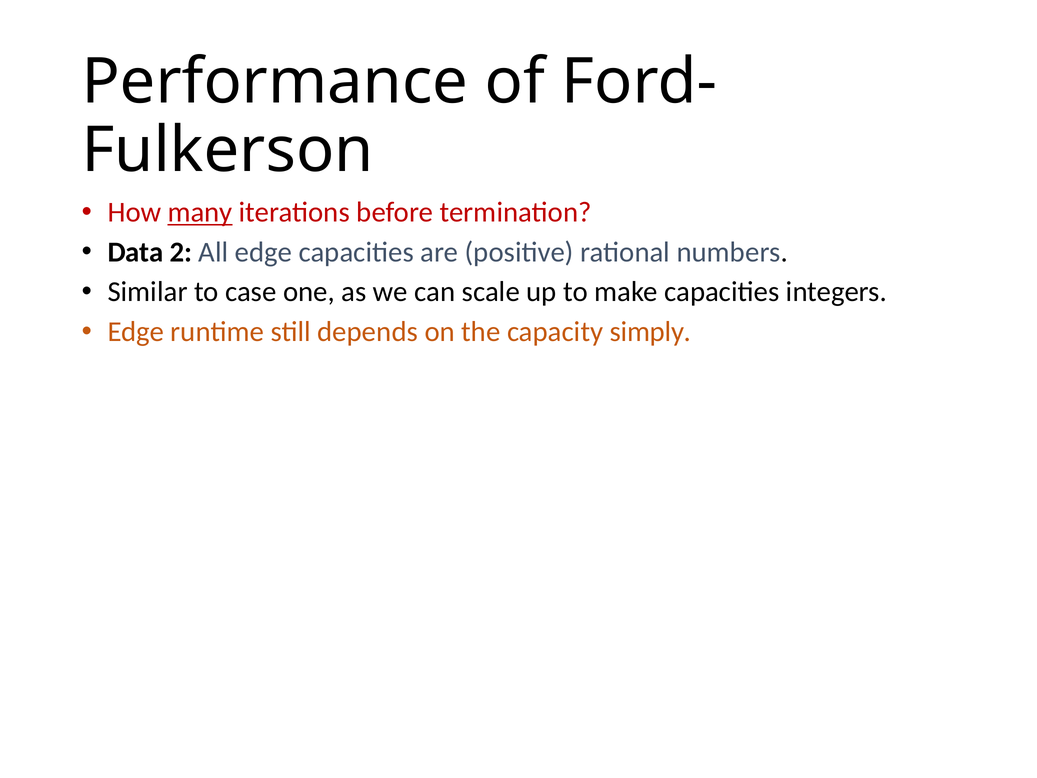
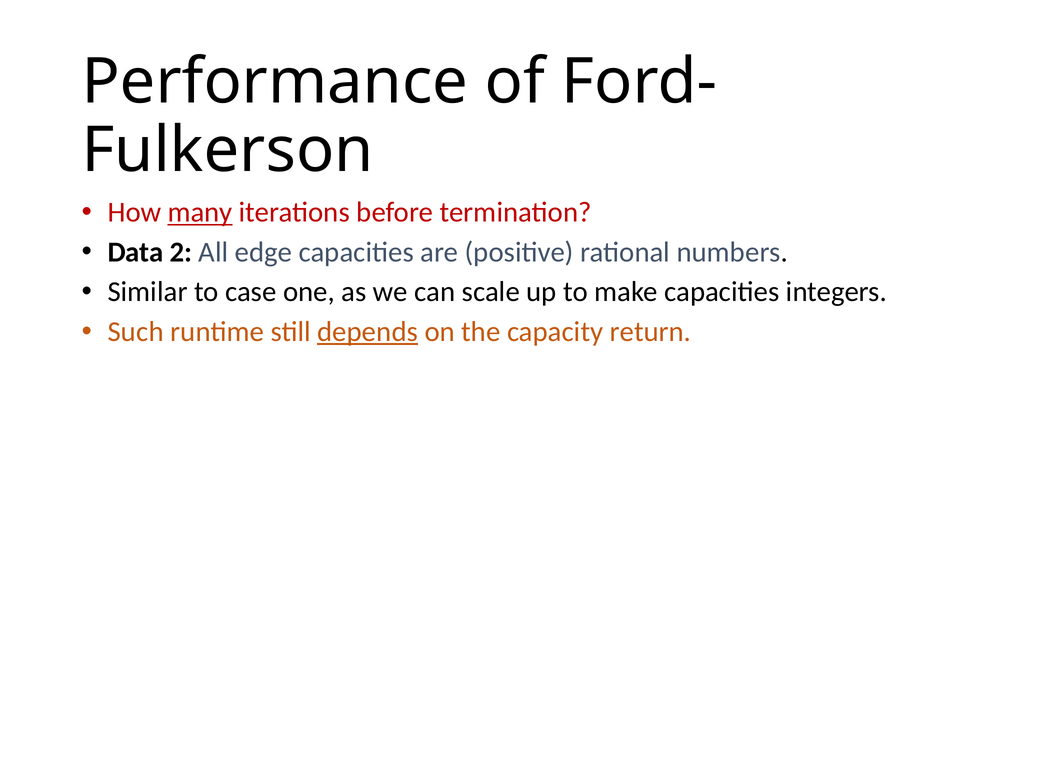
Edge at (136, 332): Edge -> Such
depends underline: none -> present
simply: simply -> return
